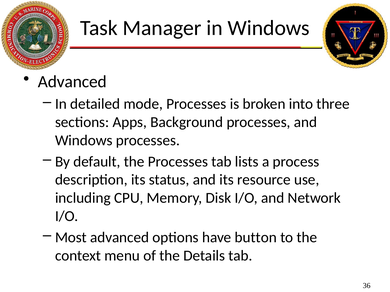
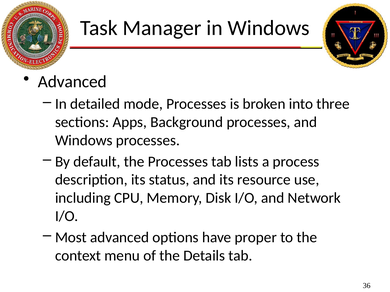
button: button -> proper
